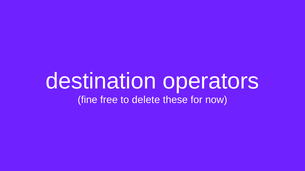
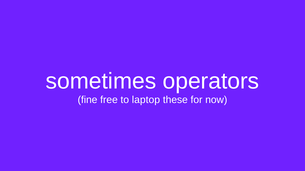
destination: destination -> sometimes
delete: delete -> laptop
